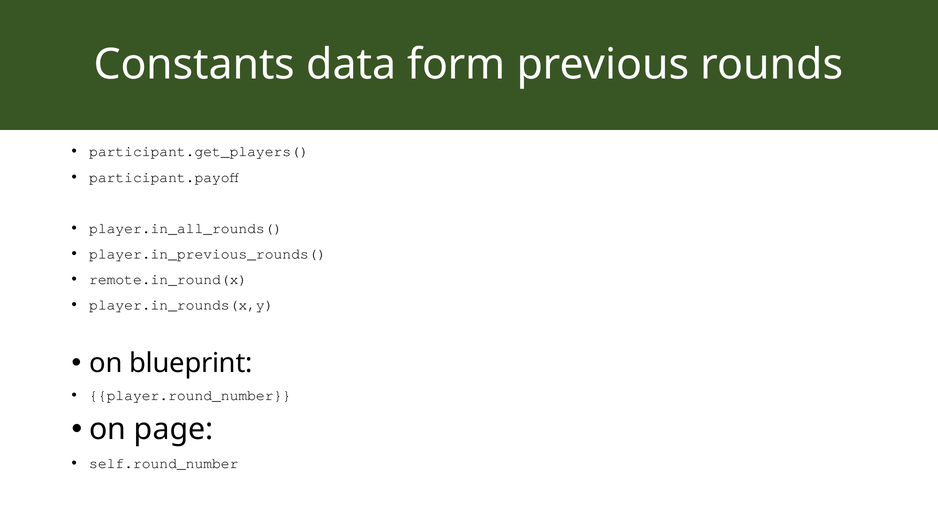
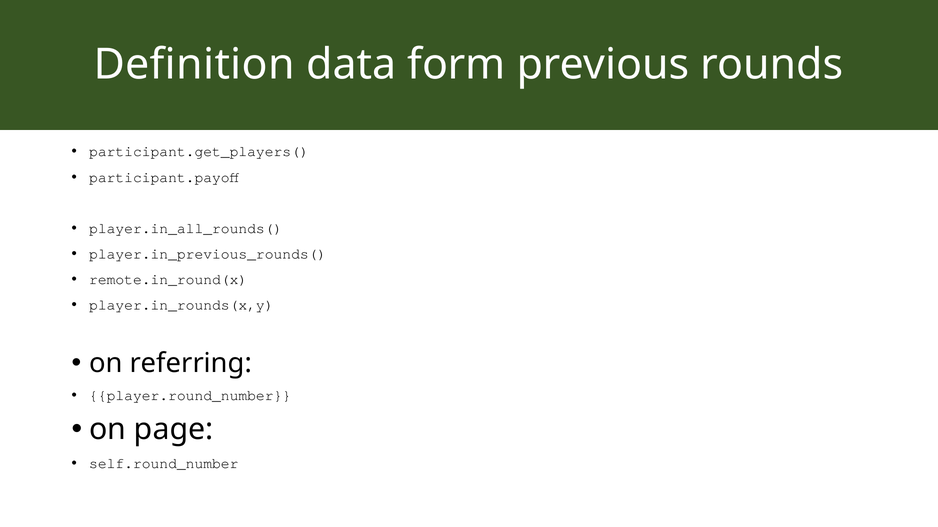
Constants: Constants -> Definition
blueprint: blueprint -> referring
